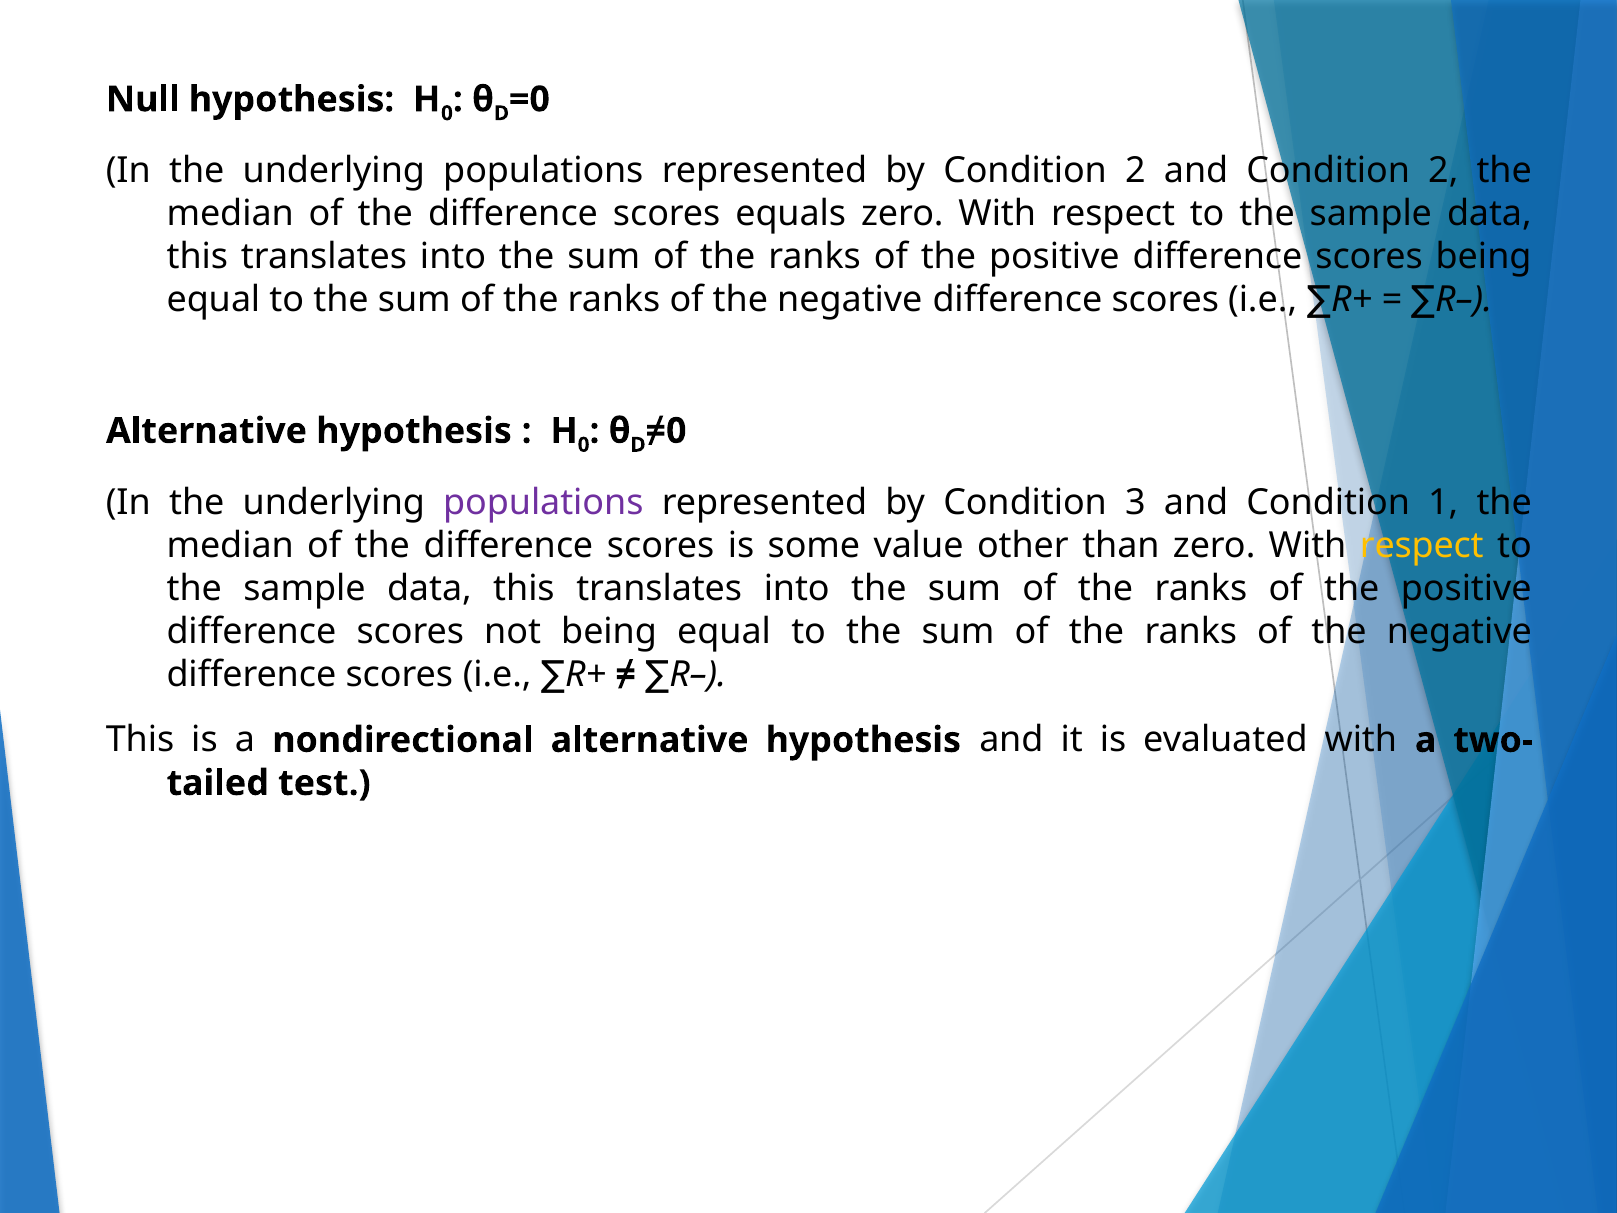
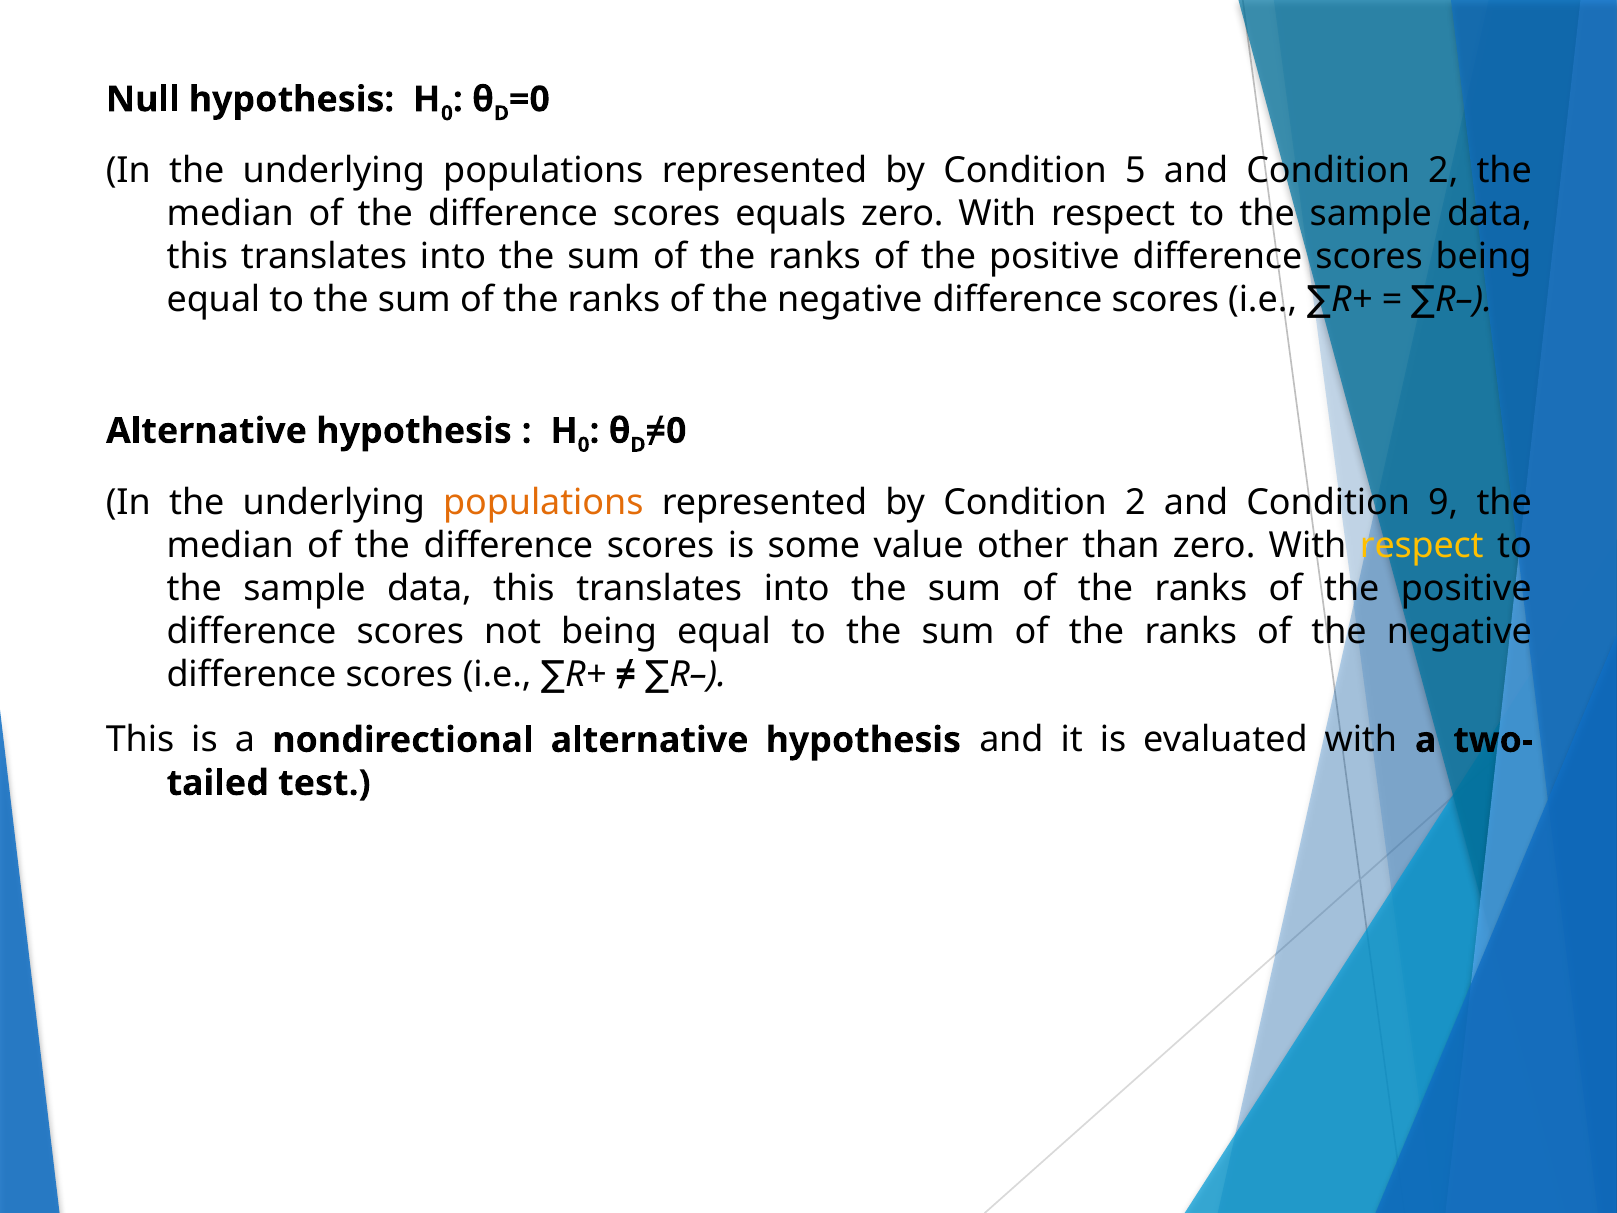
by Condition 2: 2 -> 5
populations at (543, 502) colour: purple -> orange
by Condition 3: 3 -> 2
1: 1 -> 9
